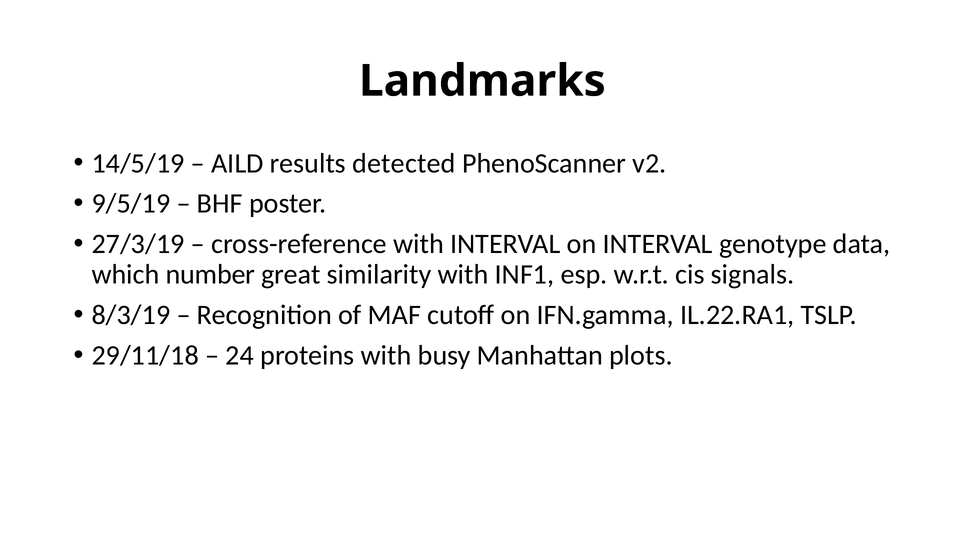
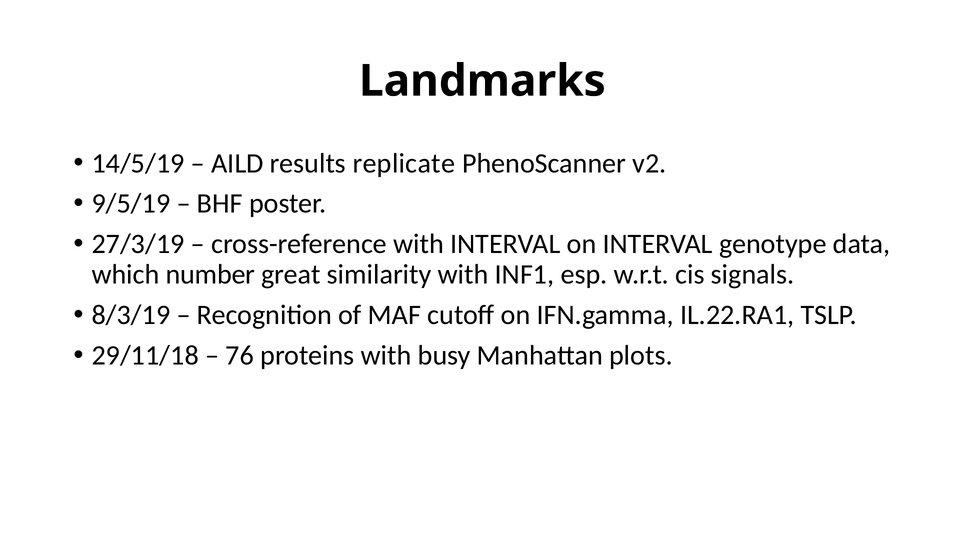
detected: detected -> replicate
24: 24 -> 76
